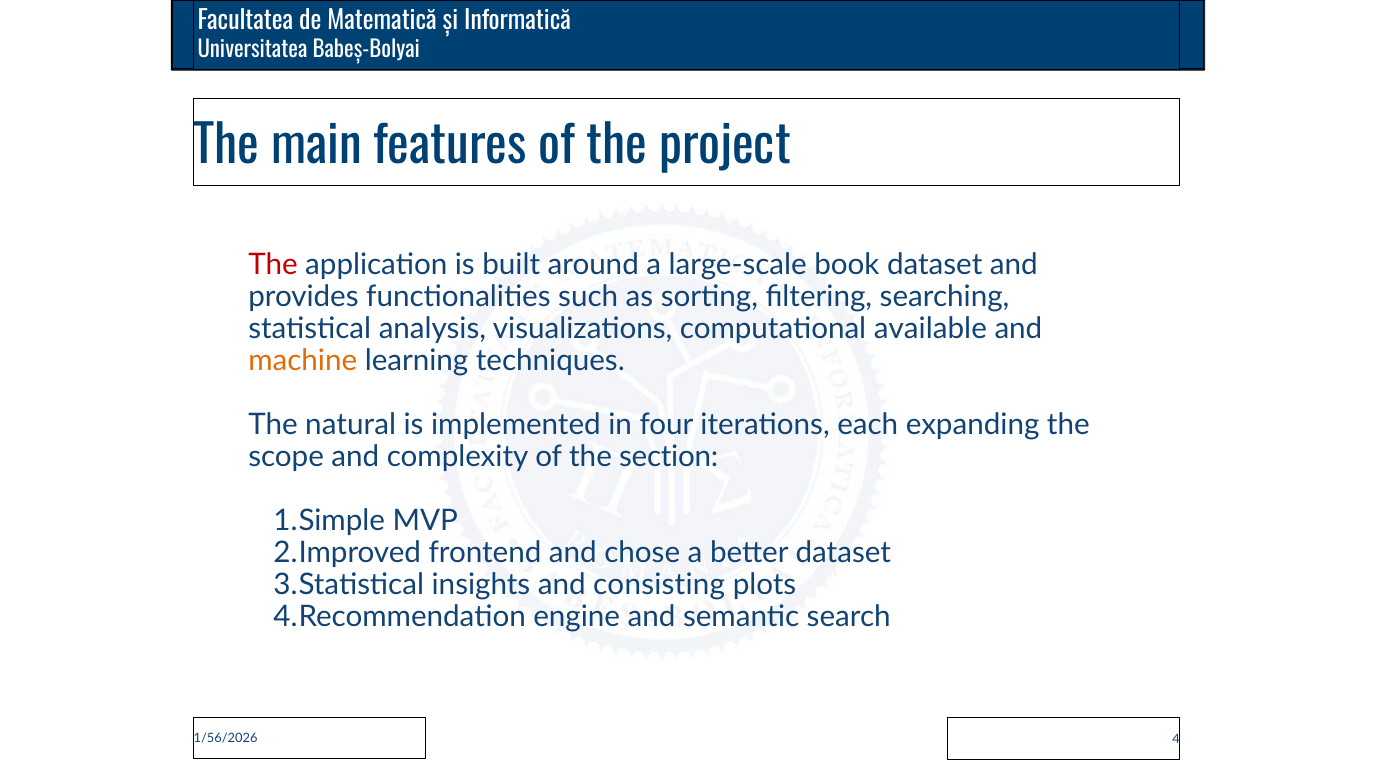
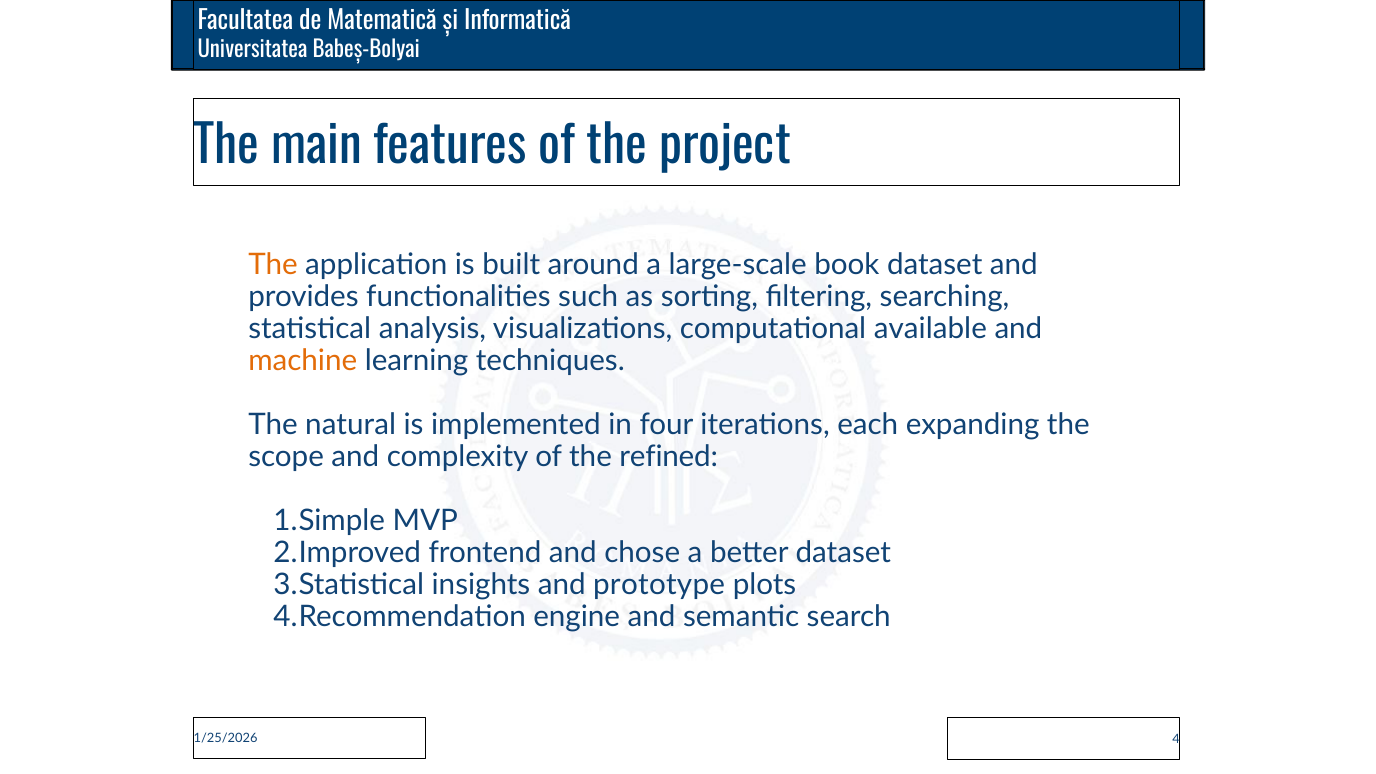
The at (273, 265) colour: red -> orange
section: section -> refined
consisting: consisting -> prototype
1/56/2026: 1/56/2026 -> 1/25/2026
